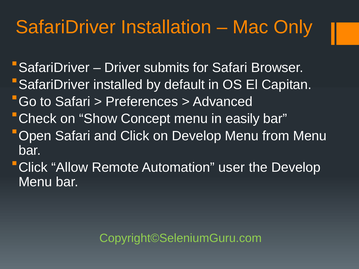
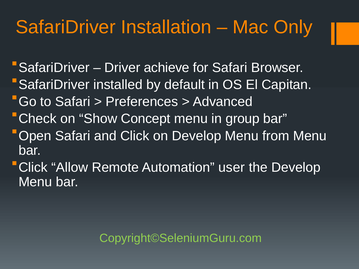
submits: submits -> achieve
easily: easily -> group
